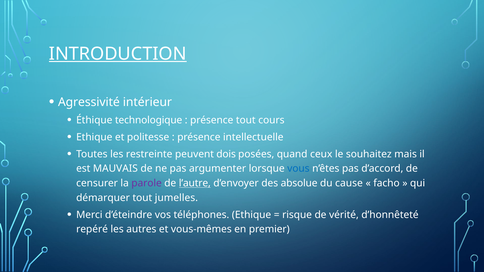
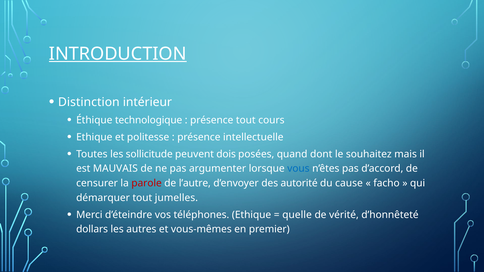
Agressivité: Agressivité -> Distinction
restreinte: restreinte -> sollicitude
ceux: ceux -> dont
parole colour: purple -> red
l’autre underline: present -> none
absolue: absolue -> autorité
risque: risque -> quelle
repéré: repéré -> dollars
